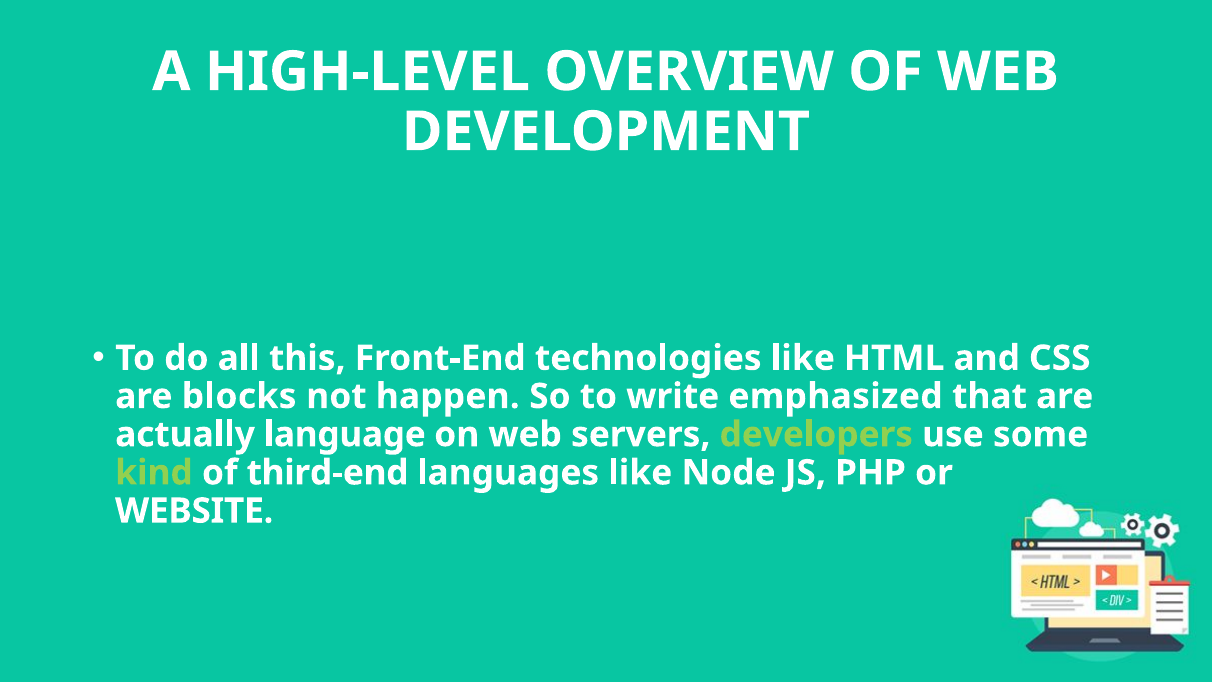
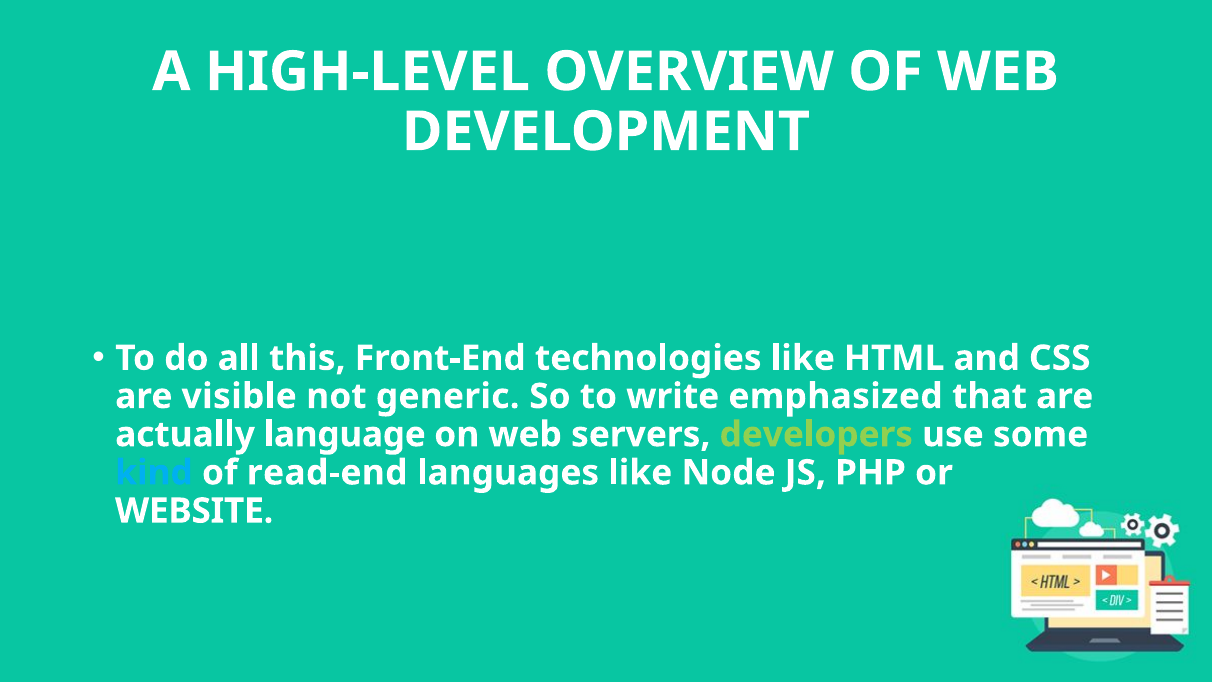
blocks: blocks -> visible
happen: happen -> generic
kind colour: light green -> light blue
third-end: third-end -> read-end
